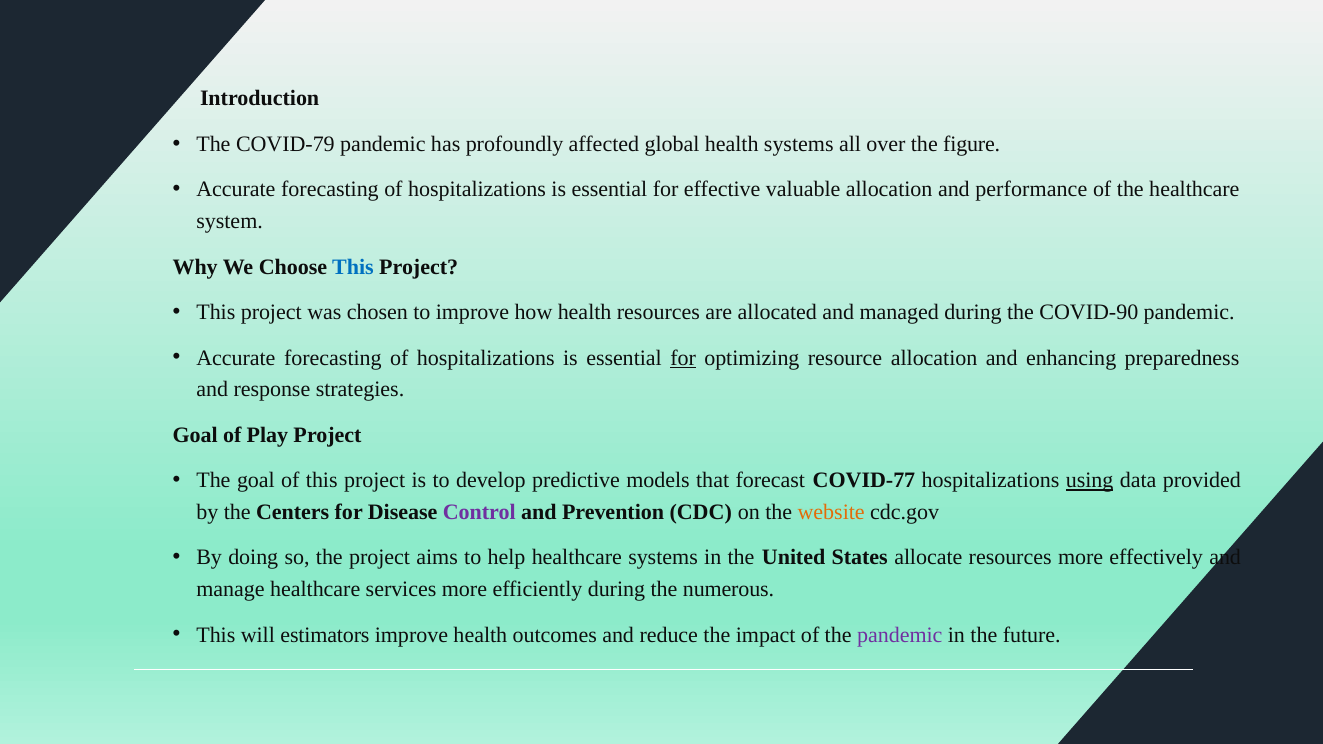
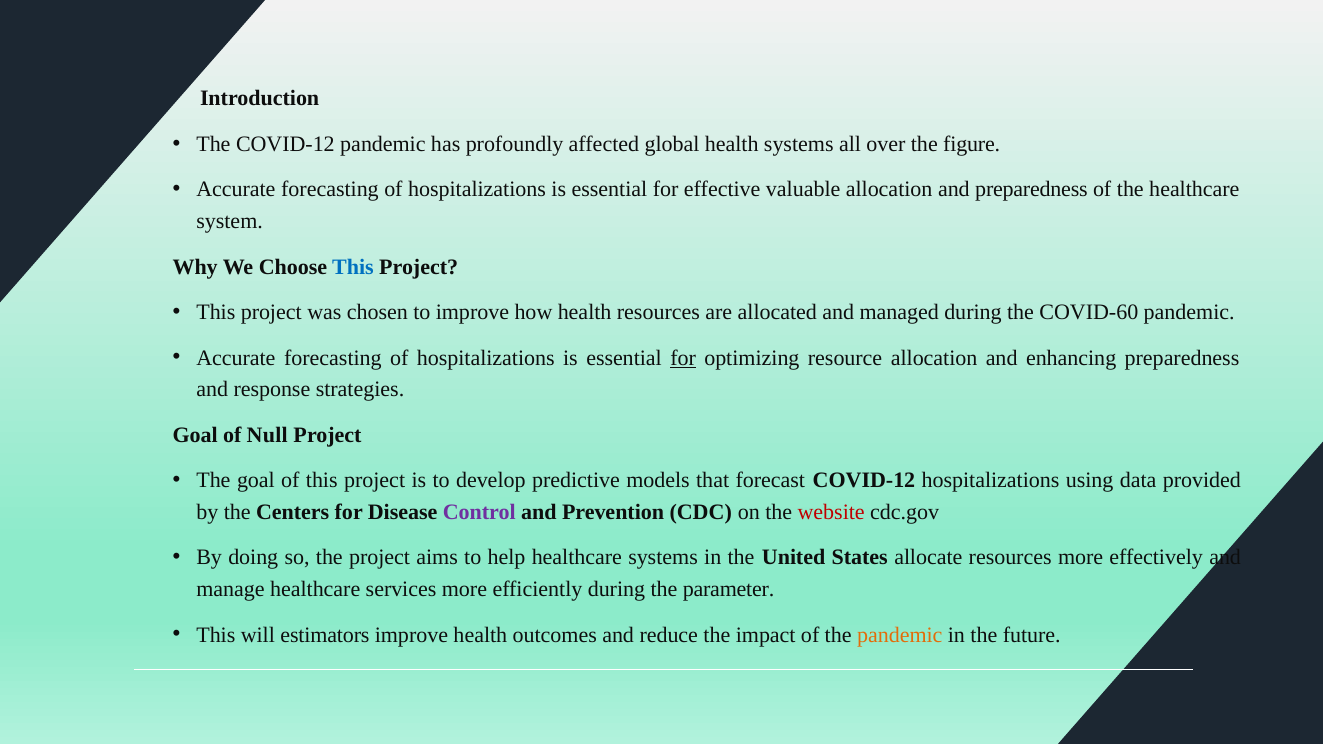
The COVID-79: COVID-79 -> COVID-12
and performance: performance -> preparedness
COVID-90: COVID-90 -> COVID-60
Play: Play -> Null
forecast COVID-77: COVID-77 -> COVID-12
using underline: present -> none
website colour: orange -> red
numerous: numerous -> parameter
pandemic at (900, 635) colour: purple -> orange
